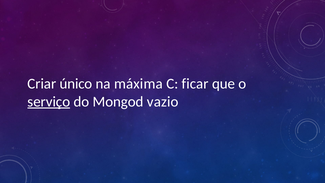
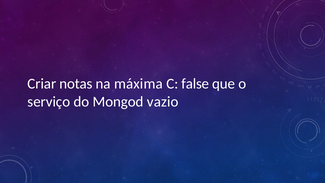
único: único -> notas
ficar: ficar -> false
serviço underline: present -> none
